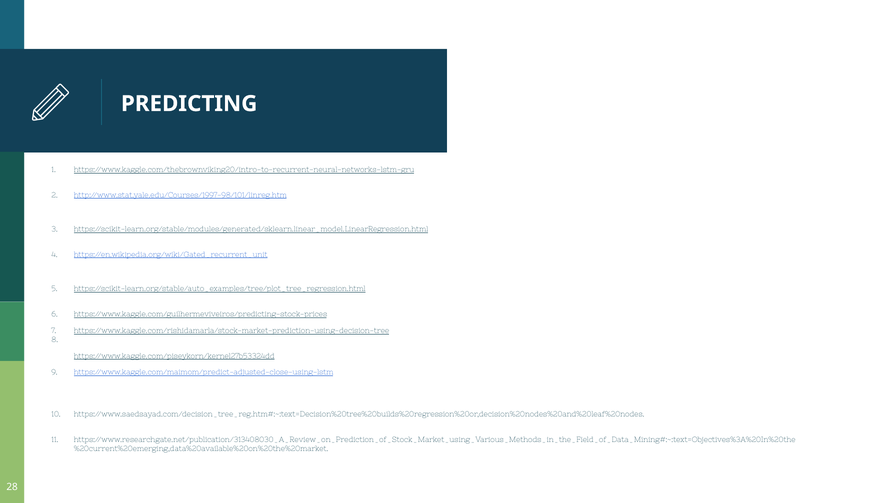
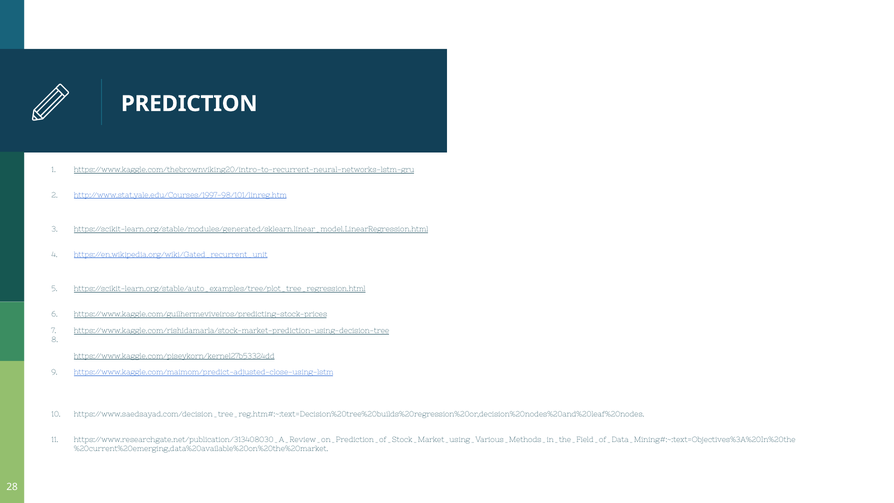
PREDICTING: PREDICTING -> PREDICTION
